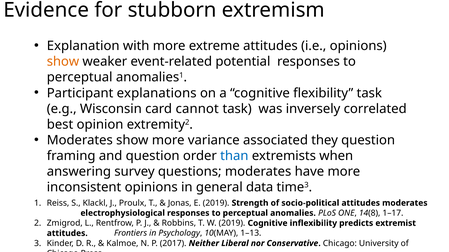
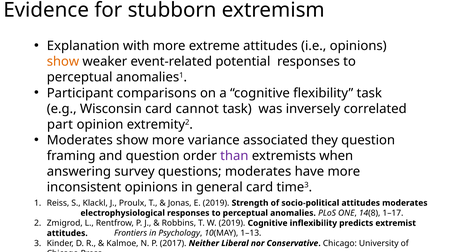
explanations: explanations -> comparisons
best: best -> part
than colour: blue -> purple
general data: data -> card
